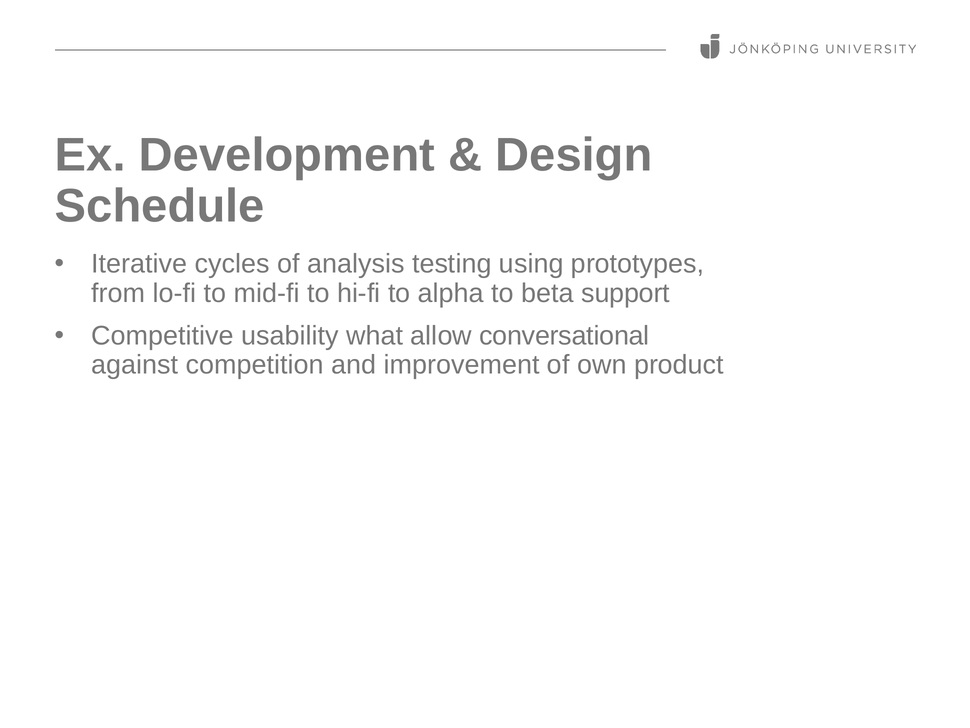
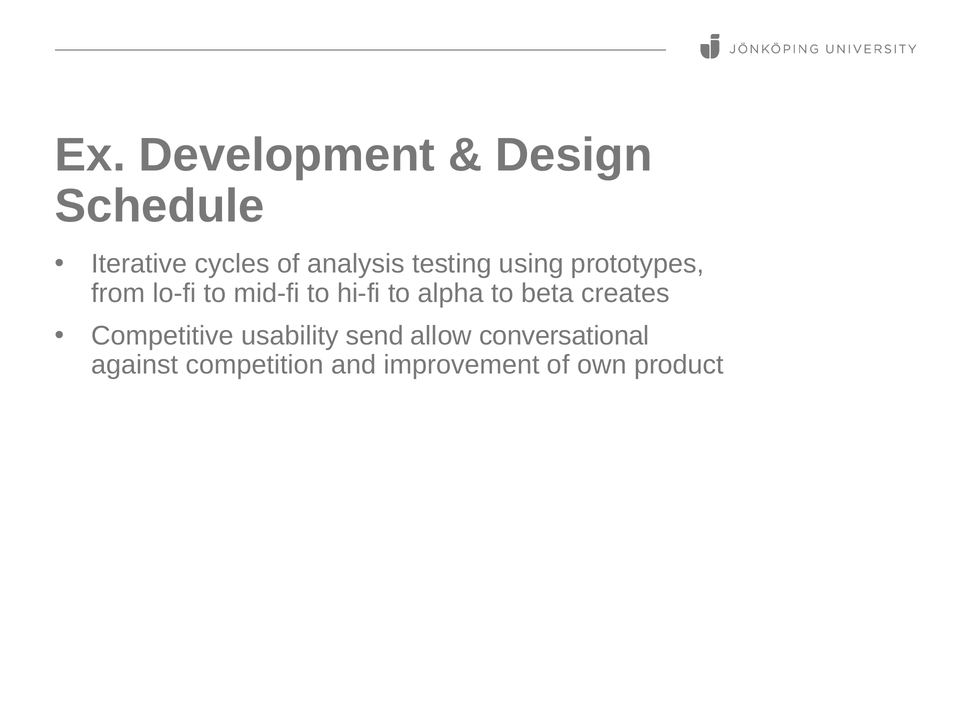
support: support -> creates
what: what -> send
